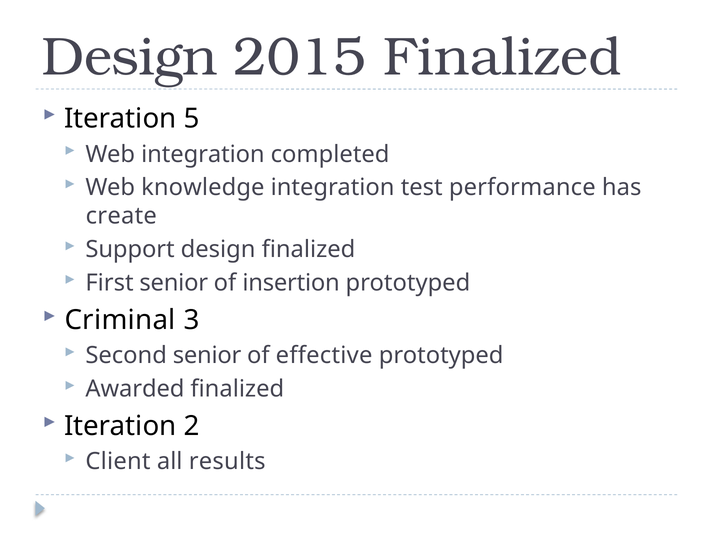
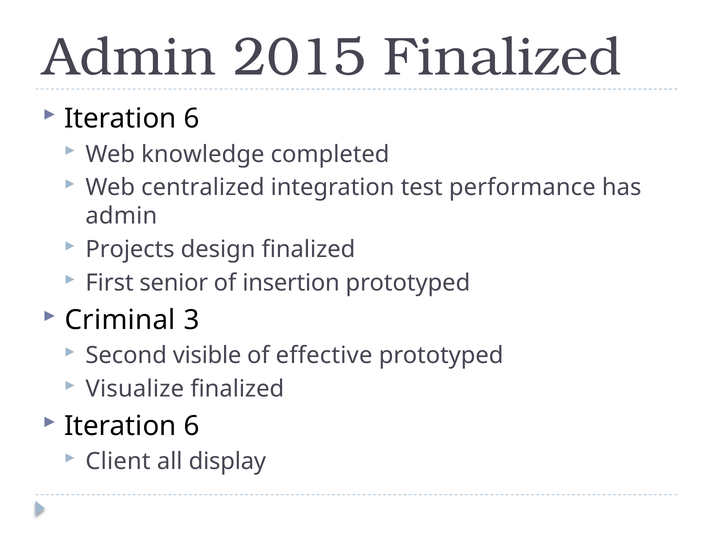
Design at (130, 57): Design -> Admin
5 at (191, 119): 5 -> 6
Web integration: integration -> knowledge
knowledge: knowledge -> centralized
create at (121, 216): create -> admin
Support: Support -> Projects
Second senior: senior -> visible
Awarded: Awarded -> Visualize
2 at (191, 427): 2 -> 6
results: results -> display
